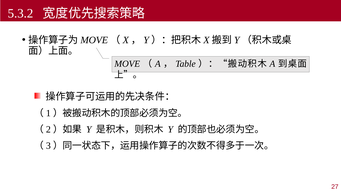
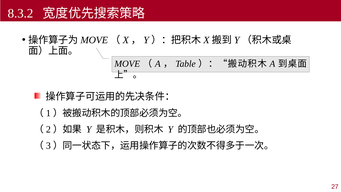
5.3.2: 5.3.2 -> 8.3.2
